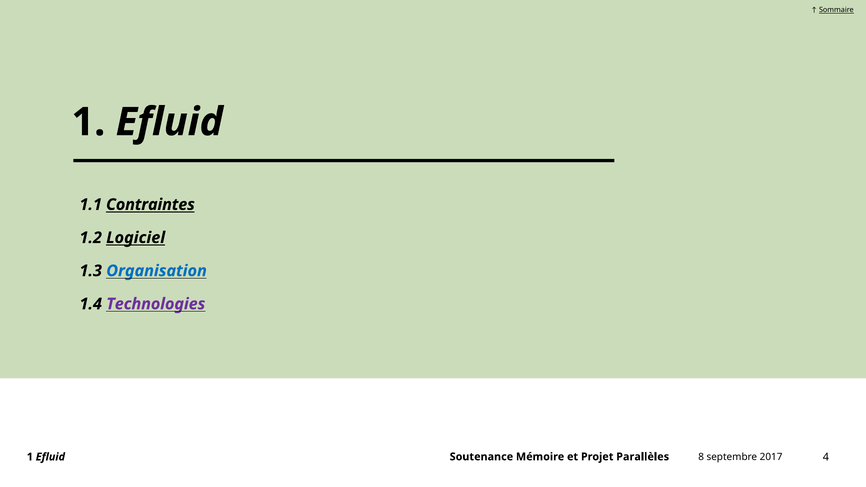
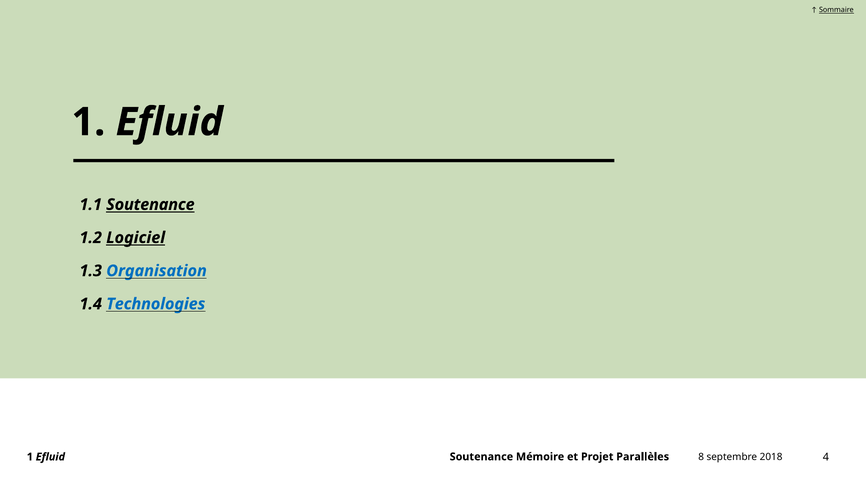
1.1 Contraintes: Contraintes -> Soutenance
Technologies colour: purple -> blue
2017: 2017 -> 2018
